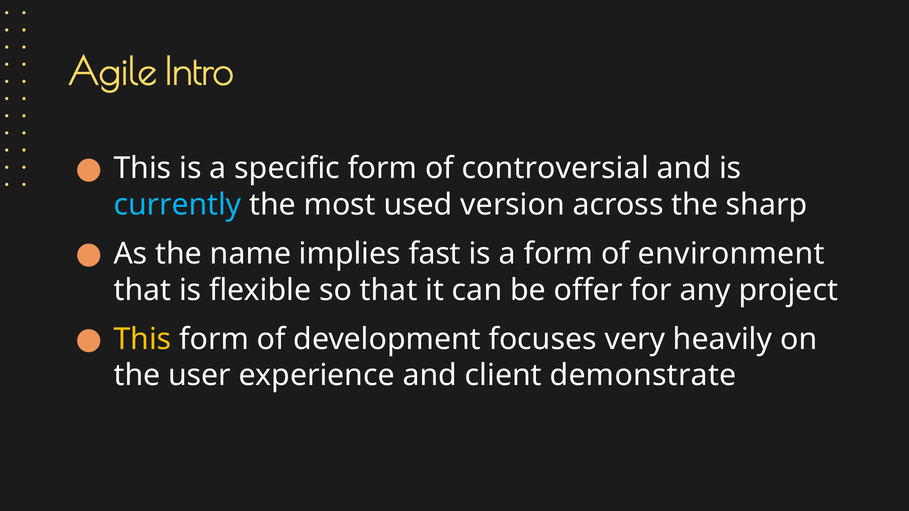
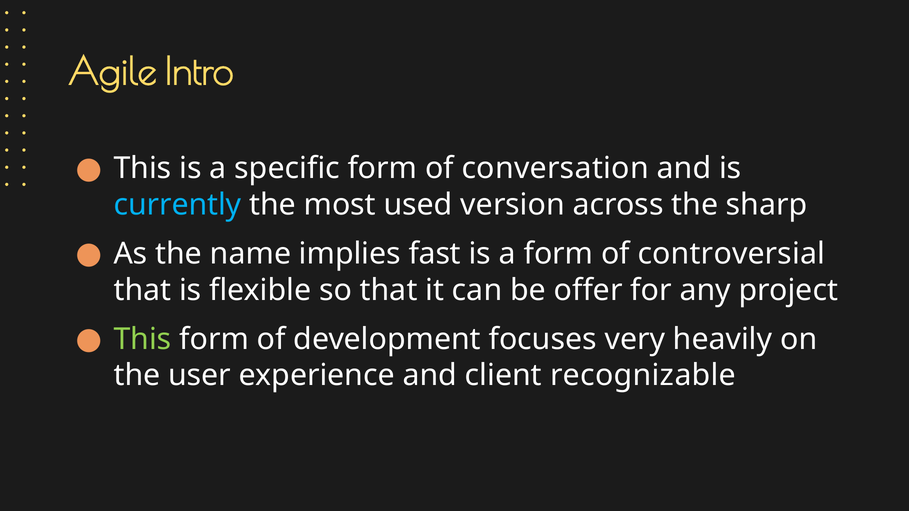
controversial: controversial -> conversation
environment: environment -> controversial
This at (143, 339) colour: yellow -> light green
demonstrate: demonstrate -> recognizable
